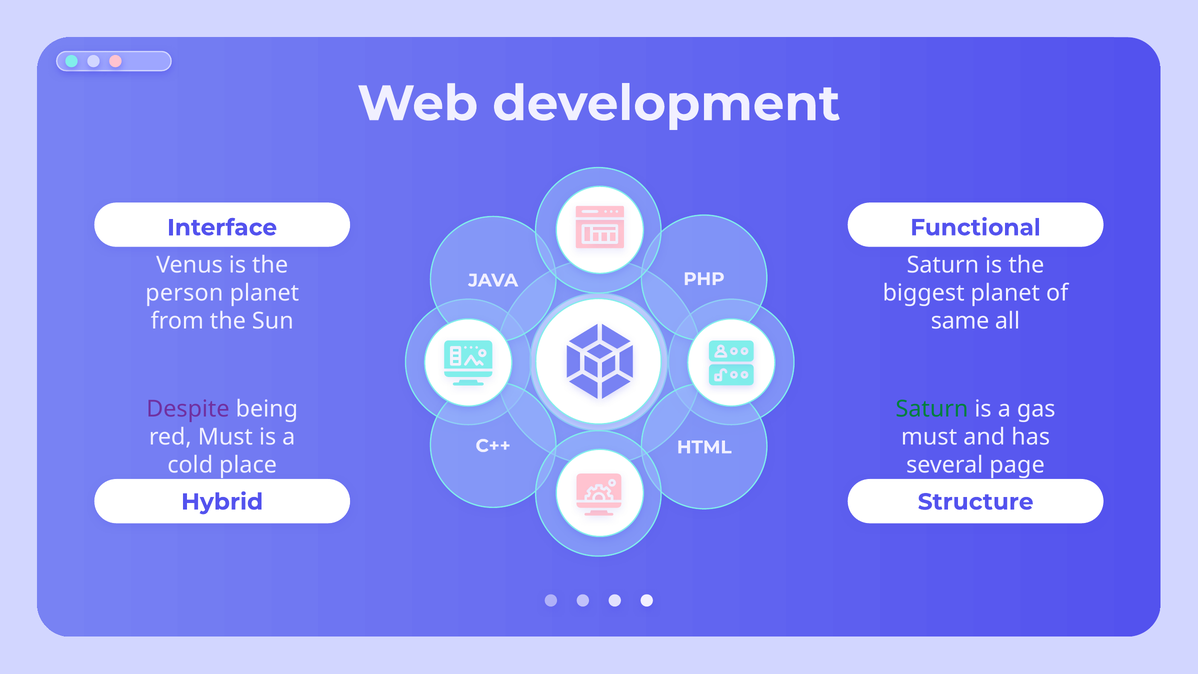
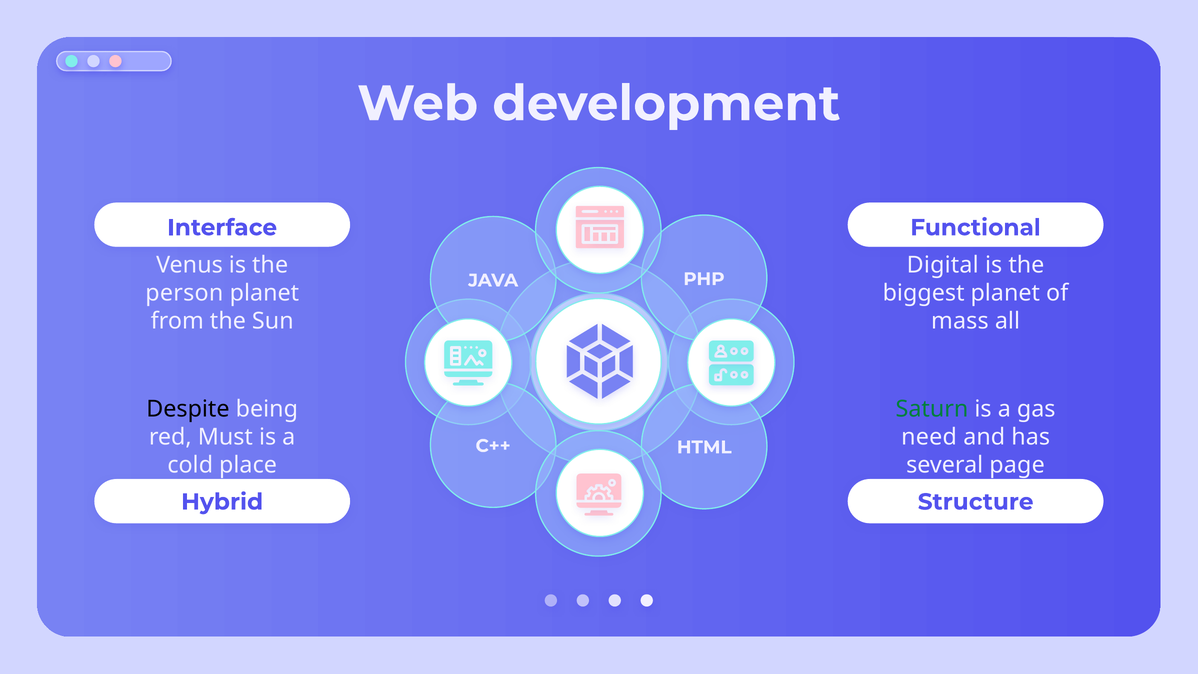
Saturn at (943, 265): Saturn -> Digital
same: same -> mass
Despite colour: purple -> black
must at (929, 437): must -> need
